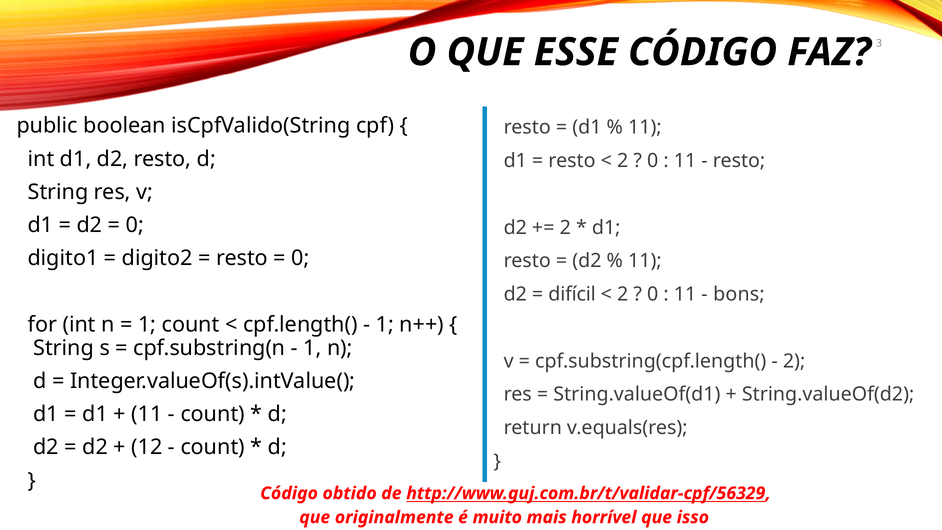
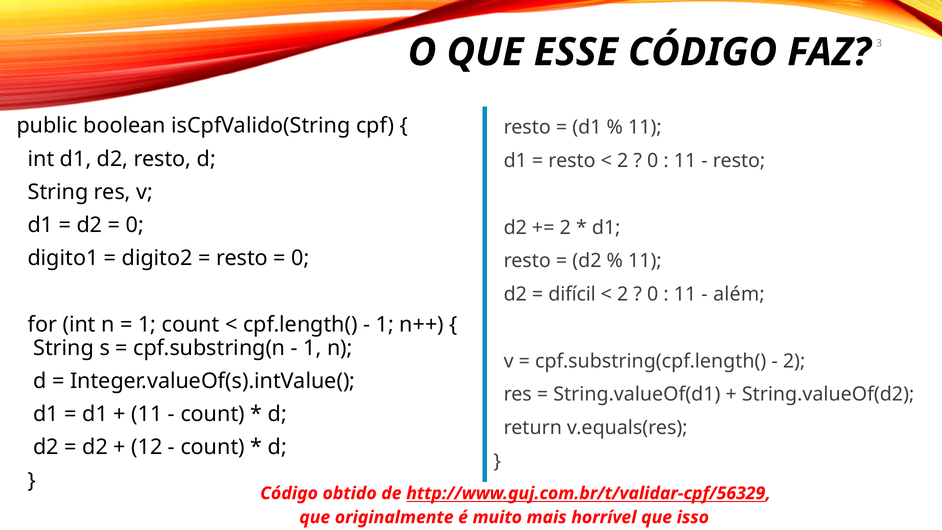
bons: bons -> além
